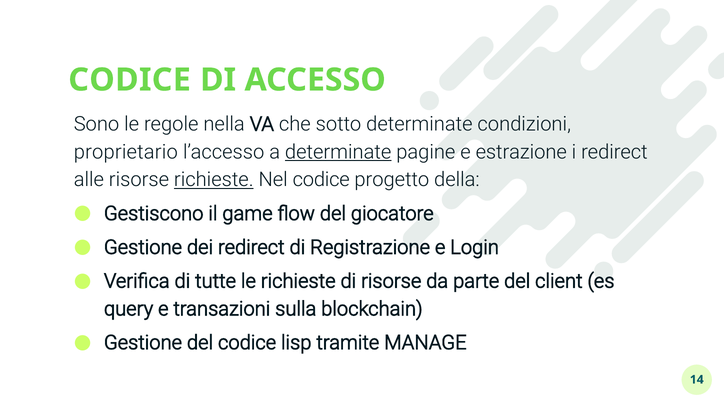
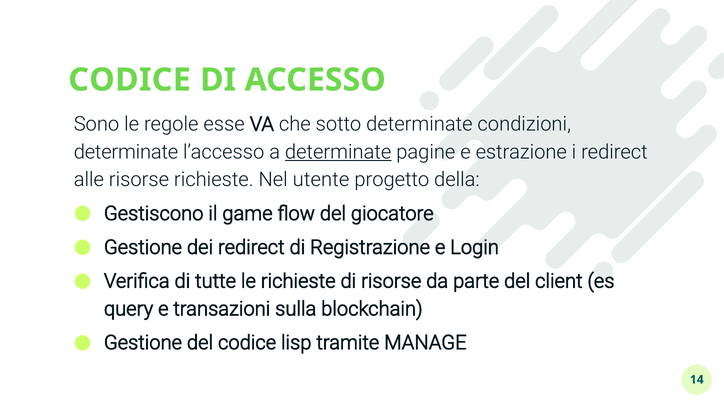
nella: nella -> esse
proprietario at (126, 152): proprietario -> determinate
richieste at (214, 180) underline: present -> none
Nel codice: codice -> utente
